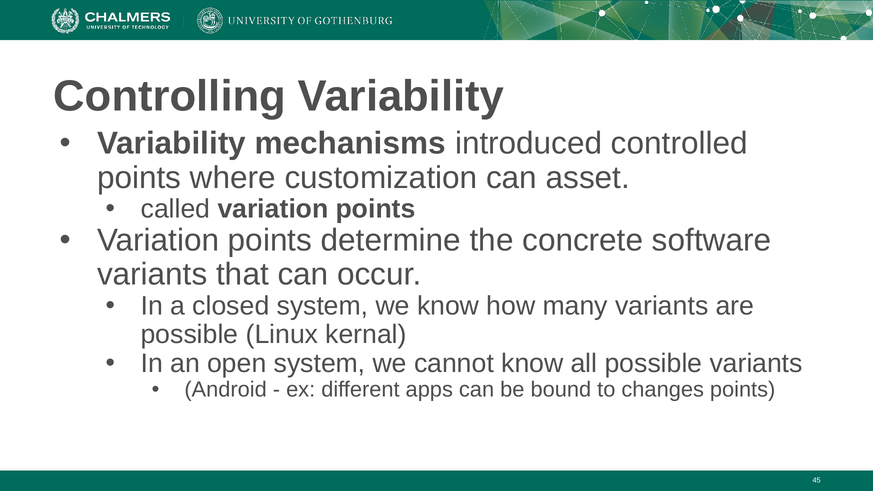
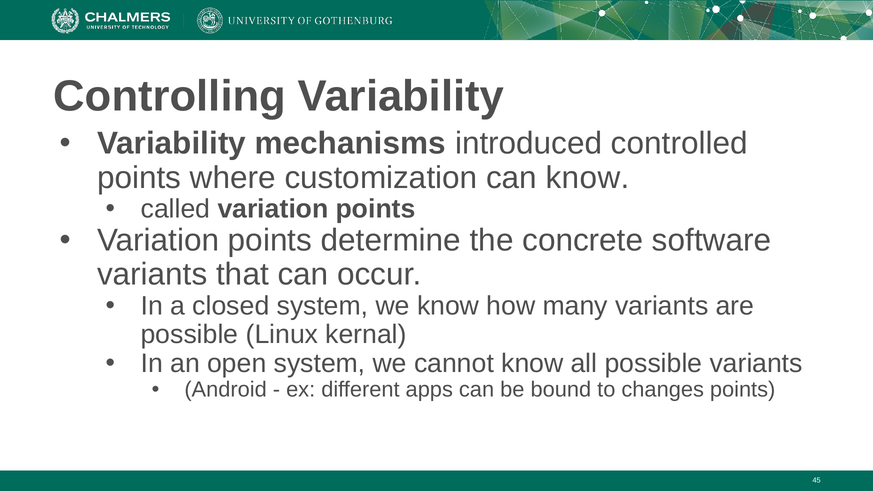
can asset: asset -> know
